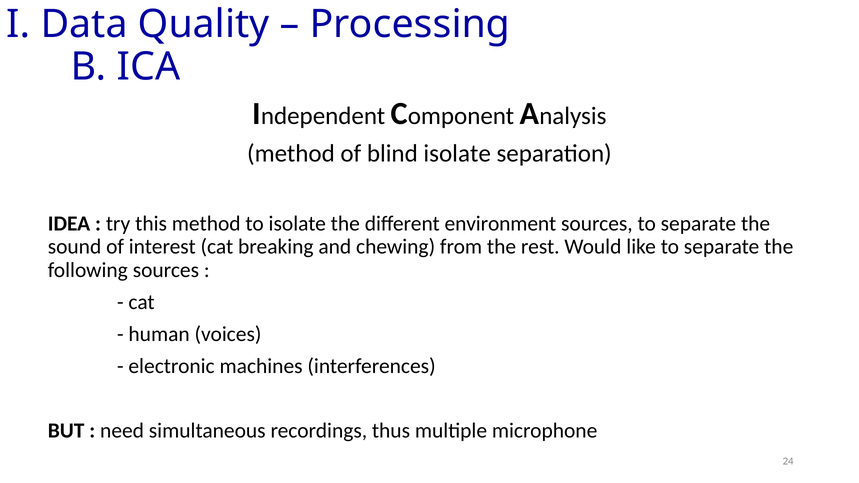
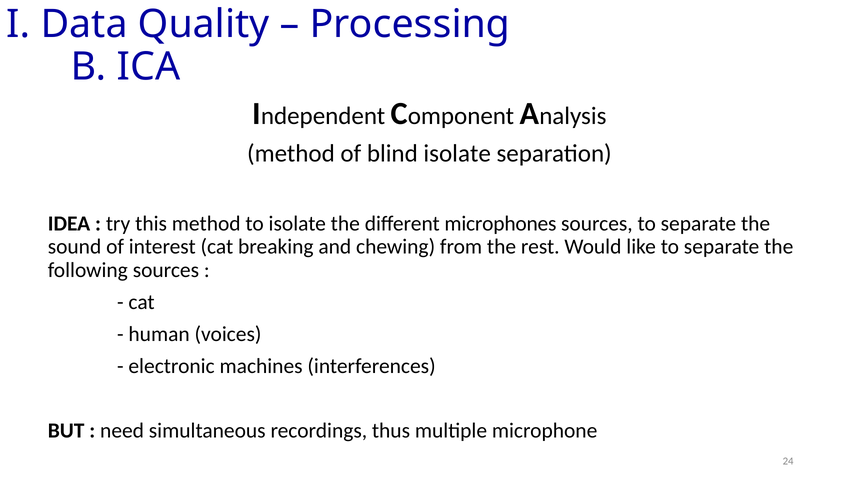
environment: environment -> microphones
